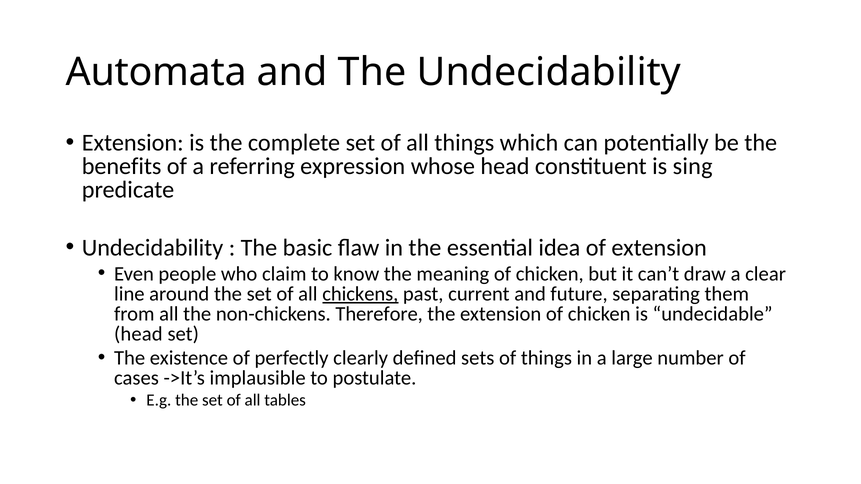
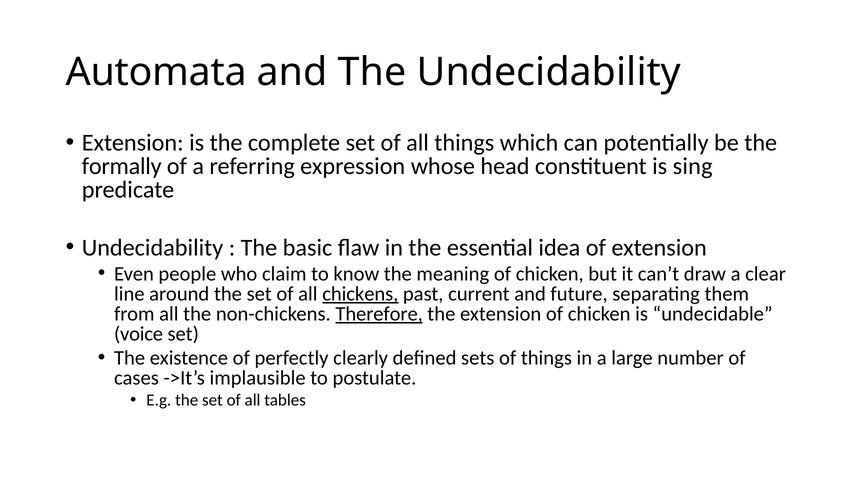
benefits: benefits -> formally
Therefore underline: none -> present
head at (138, 334): head -> voice
